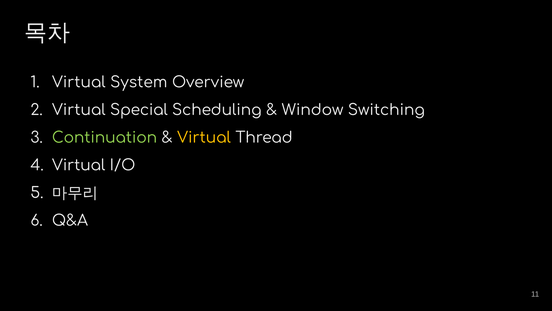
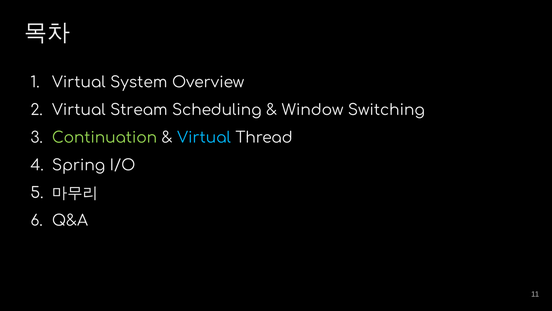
Special: Special -> Stream
Virtual at (204, 138) colour: yellow -> light blue
Virtual at (79, 165): Virtual -> Spring
